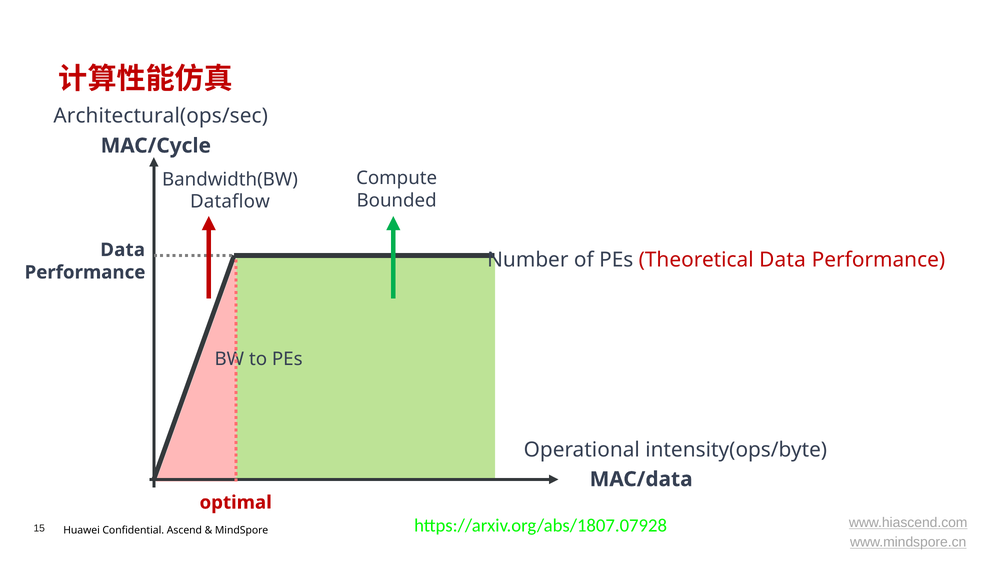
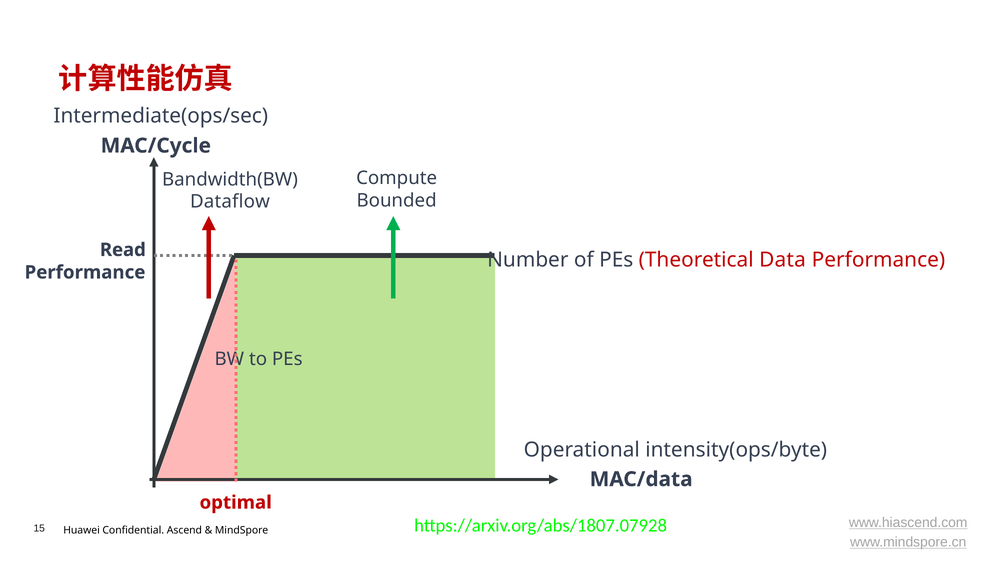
Architectural(ops/sec: Architectural(ops/sec -> Intermediate(ops/sec
Data at (123, 250): Data -> Read
